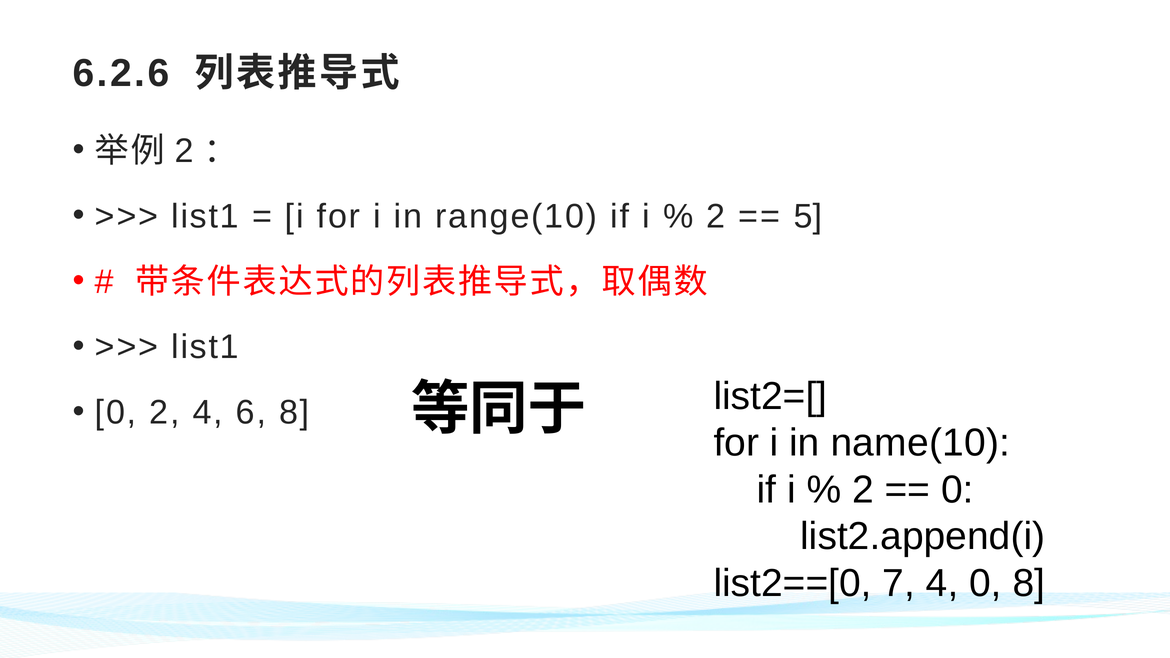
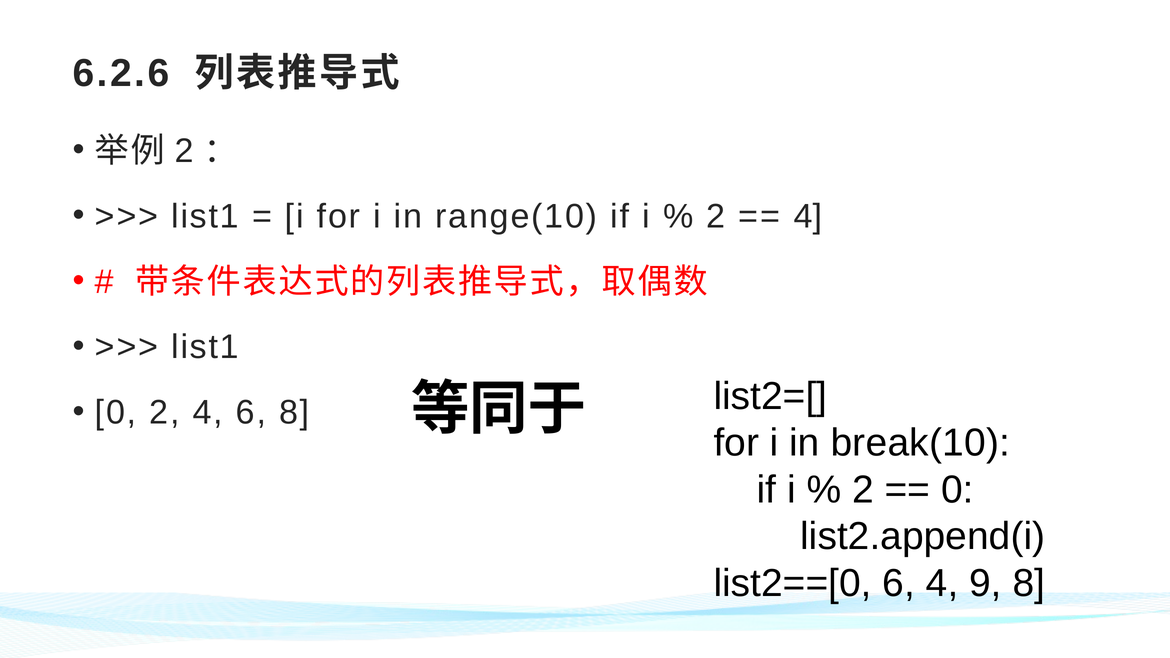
5 at (808, 216): 5 -> 4
name(10: name(10 -> break(10
list2==[0 7: 7 -> 6
4 0: 0 -> 9
